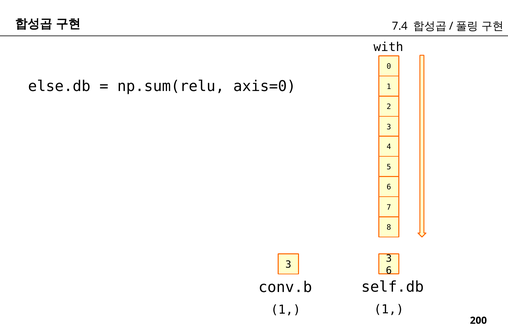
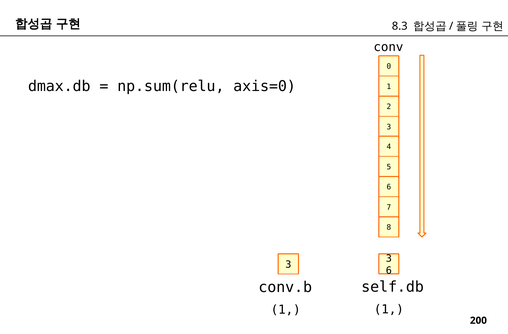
7.4: 7.4 -> 8.3
with: with -> conv
else.db: else.db -> dmax.db
